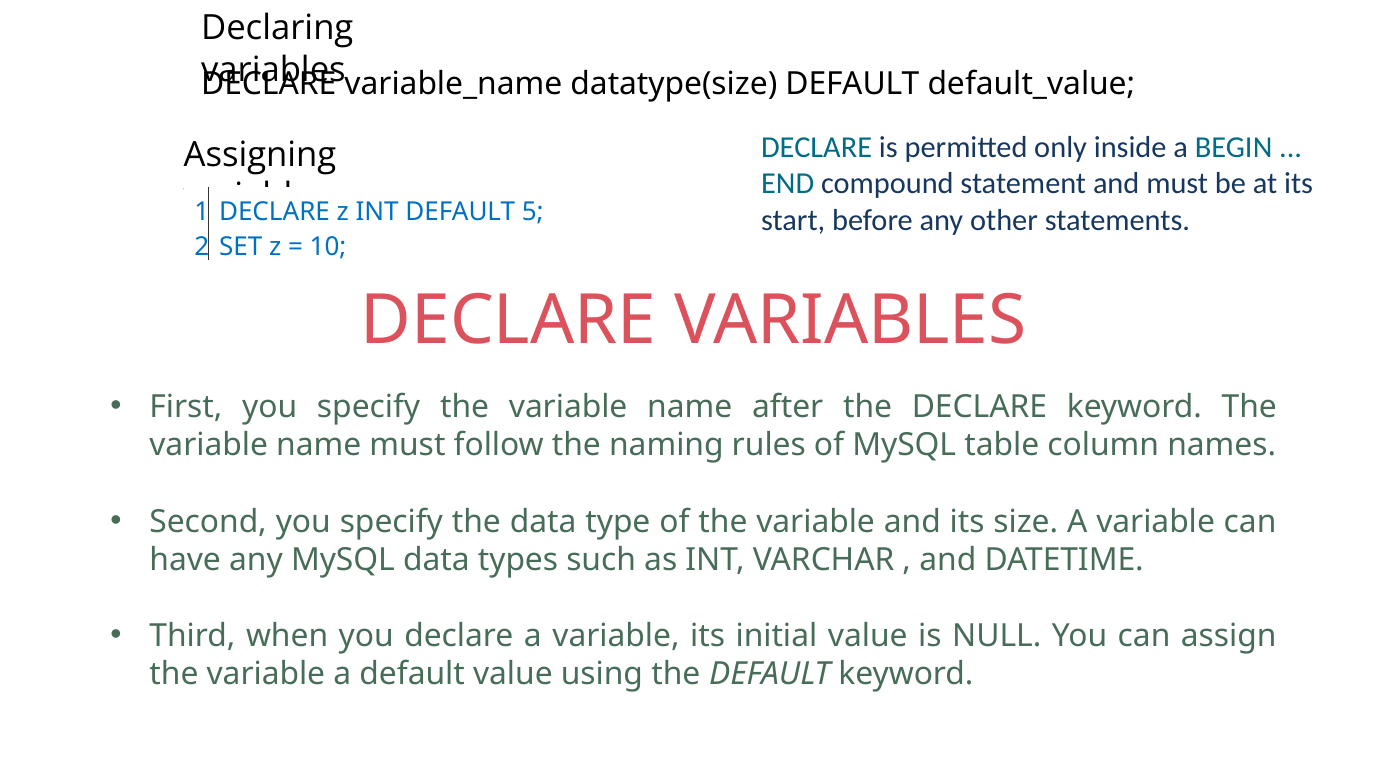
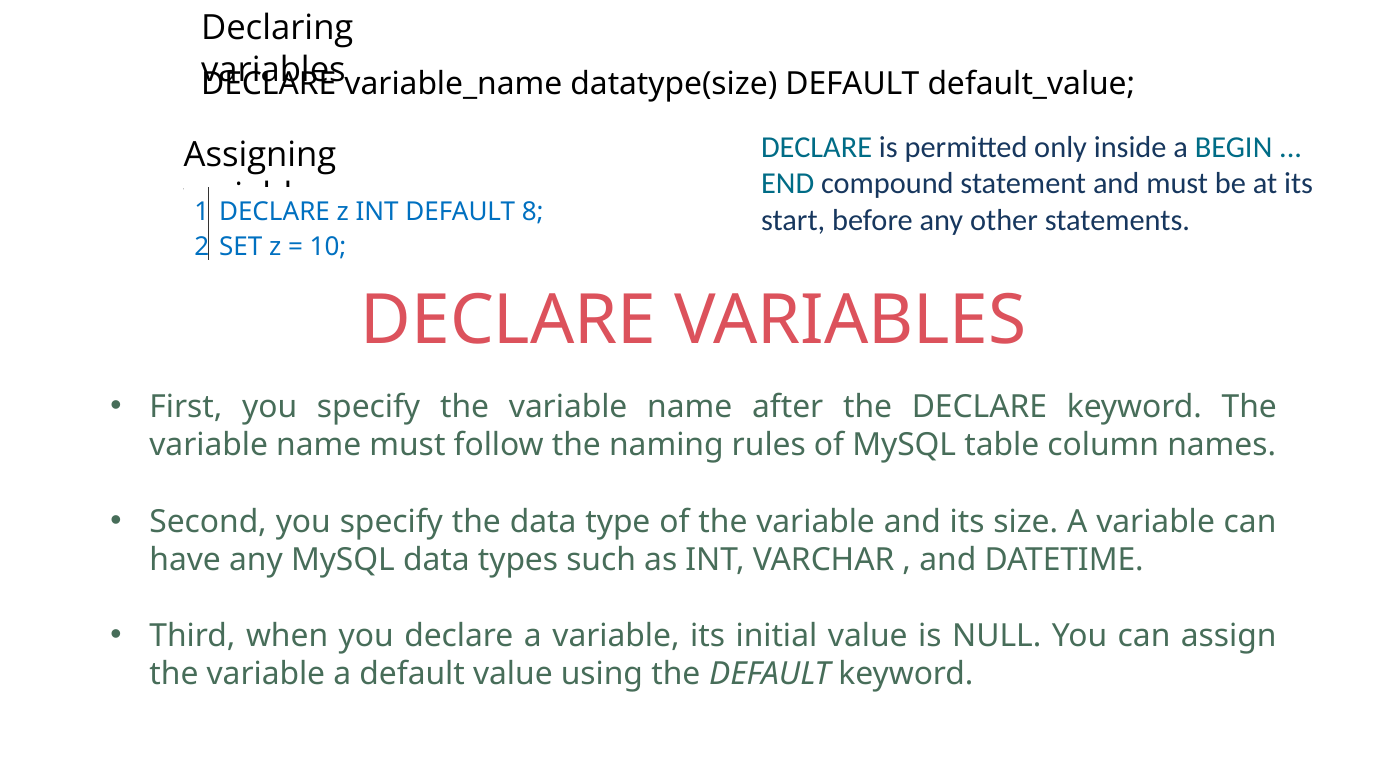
5: 5 -> 8
